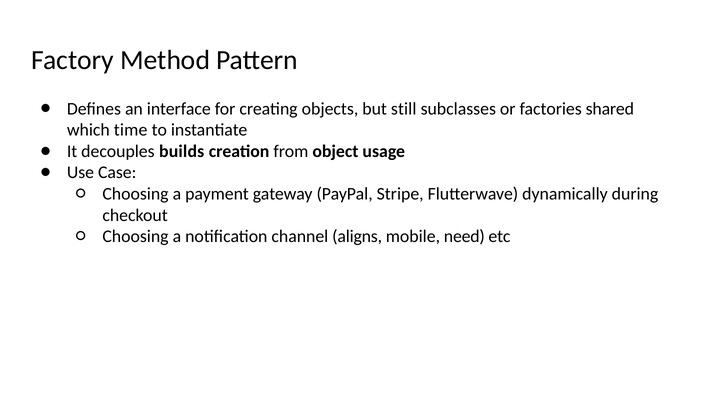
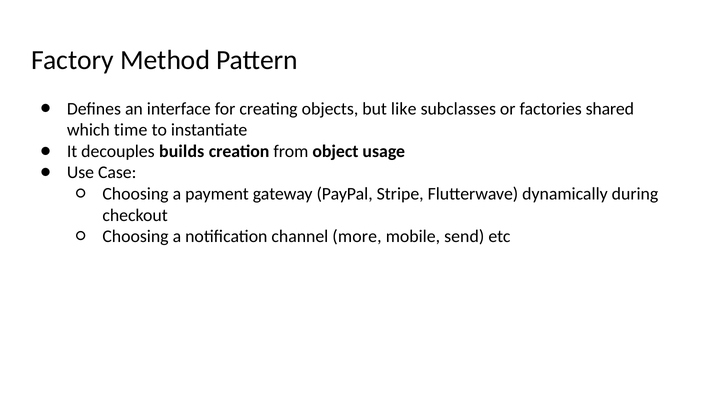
still: still -> like
aligns: aligns -> more
need: need -> send
